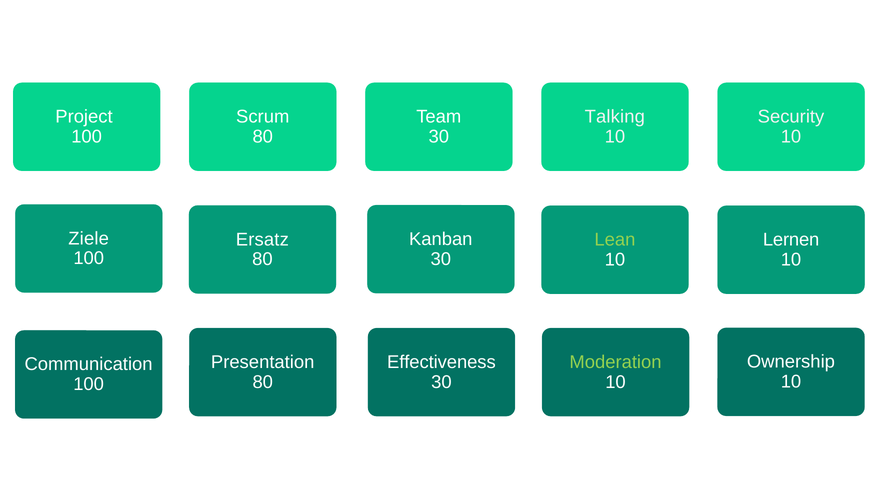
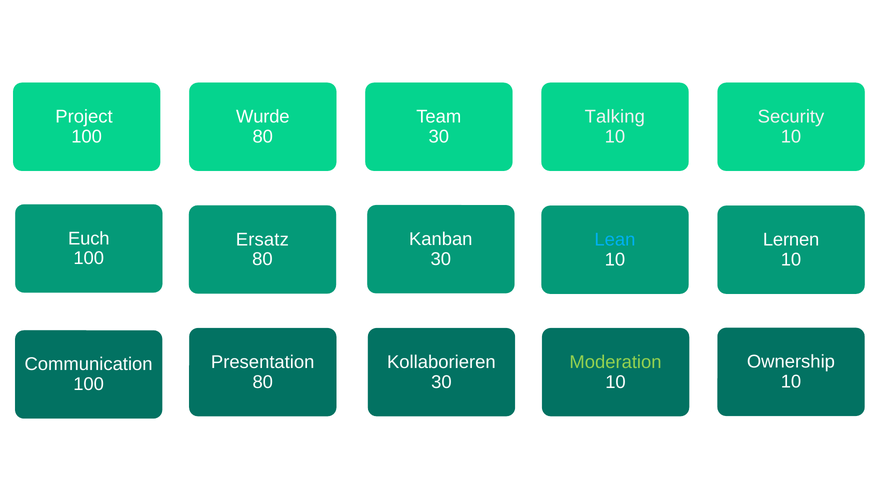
Scrum: Scrum -> Wurde
Ziele: Ziele -> Euch
Lean colour: light green -> light blue
Effectiveness: Effectiveness -> Kollaborieren
